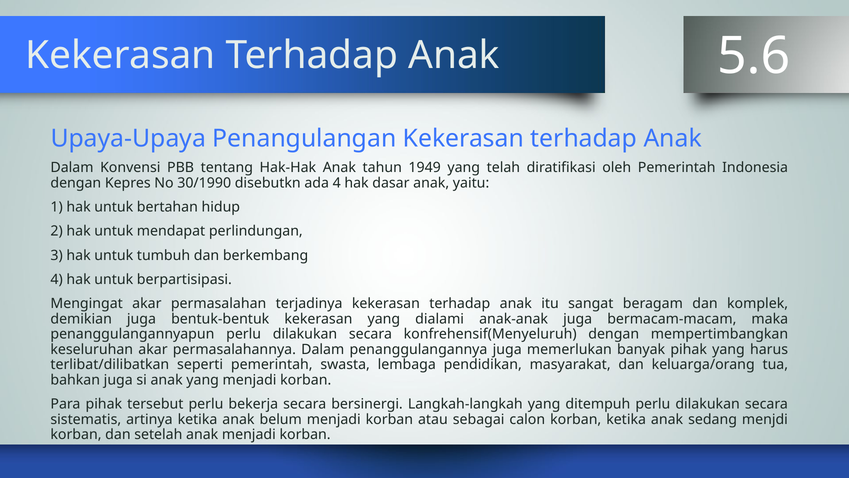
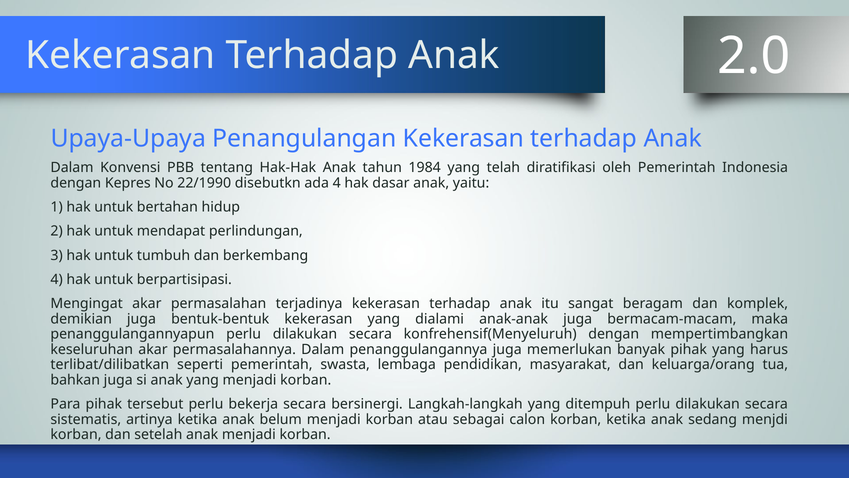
5.6: 5.6 -> 2.0
1949: 1949 -> 1984
30/1990: 30/1990 -> 22/1990
